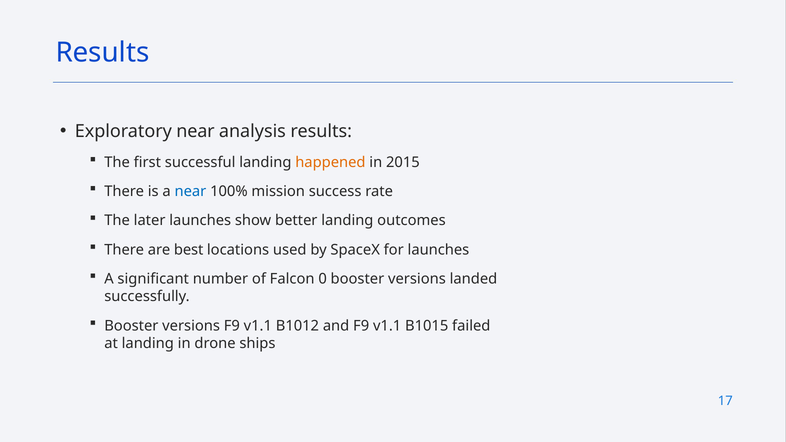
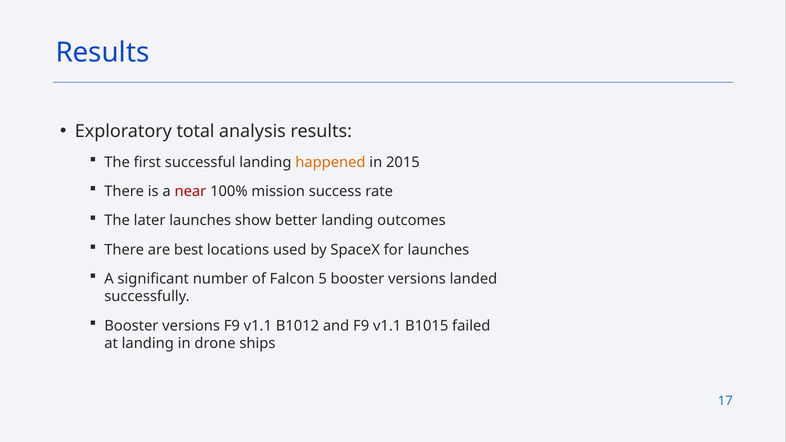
Exploratory near: near -> total
near at (190, 192) colour: blue -> red
0: 0 -> 5
